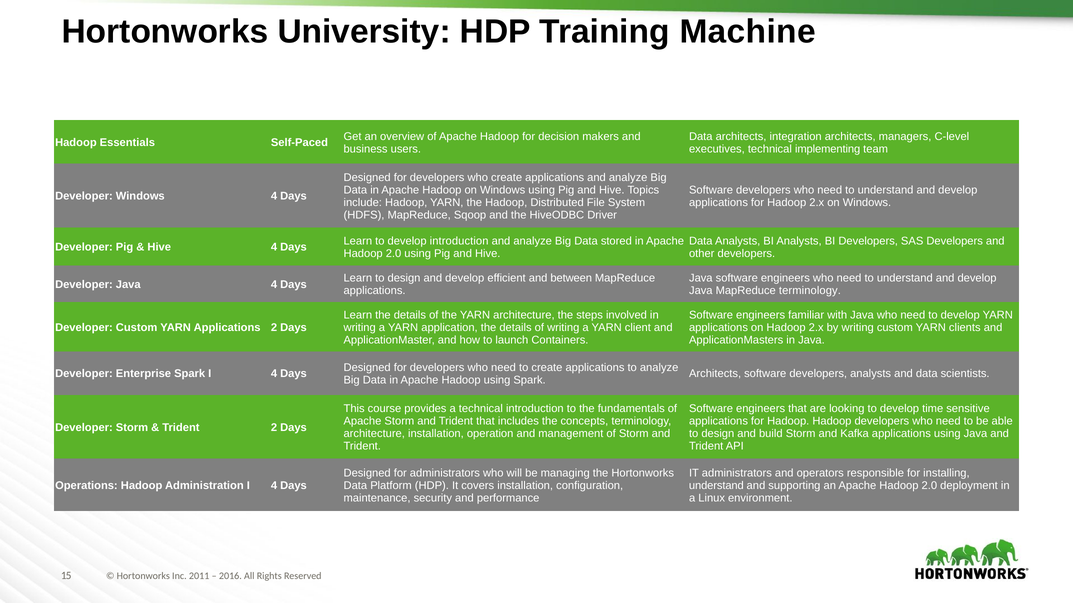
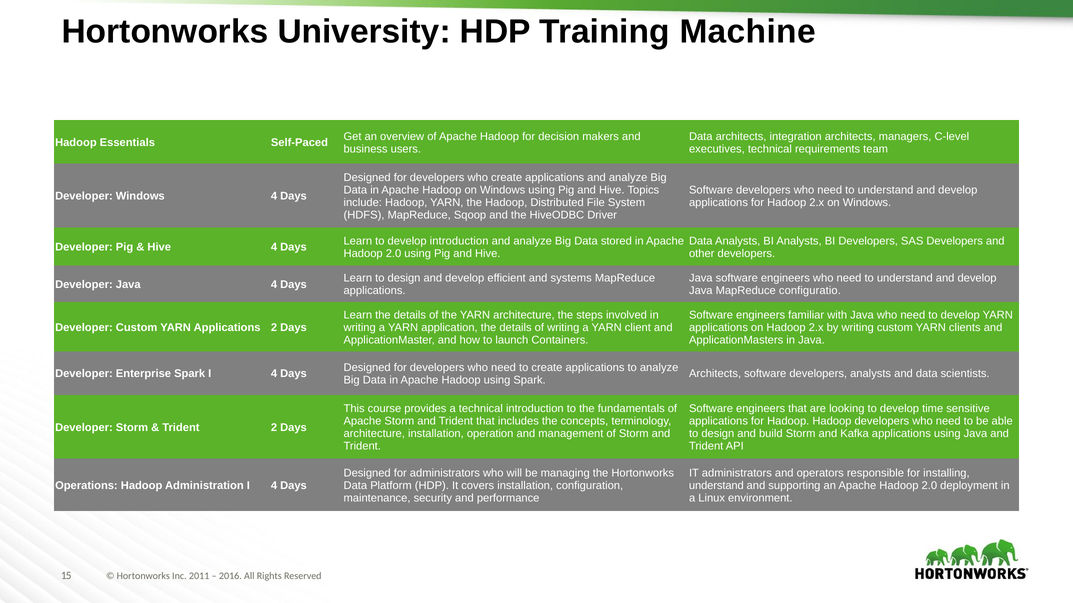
implementing: implementing -> requirements
between: between -> systems
MapReduce terminology: terminology -> configuratio
